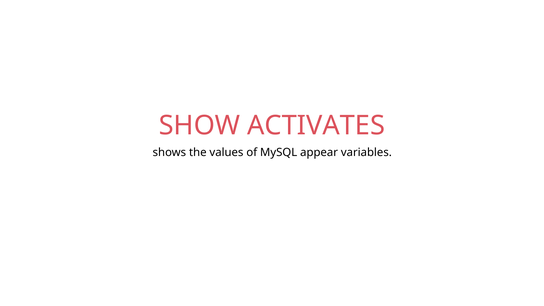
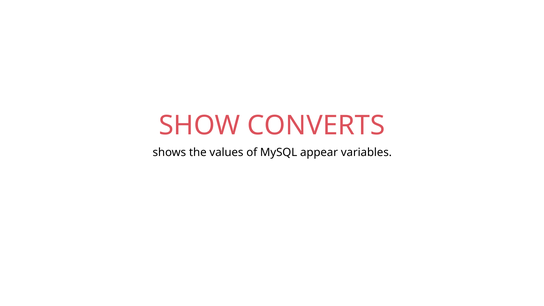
ACTIVATES: ACTIVATES -> CONVERTS
